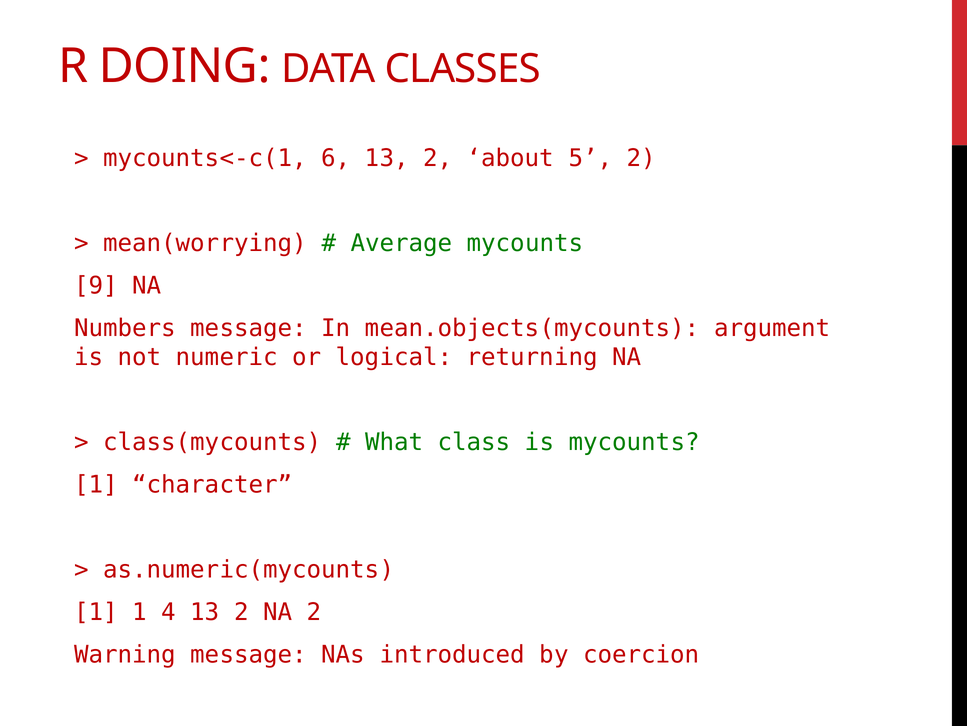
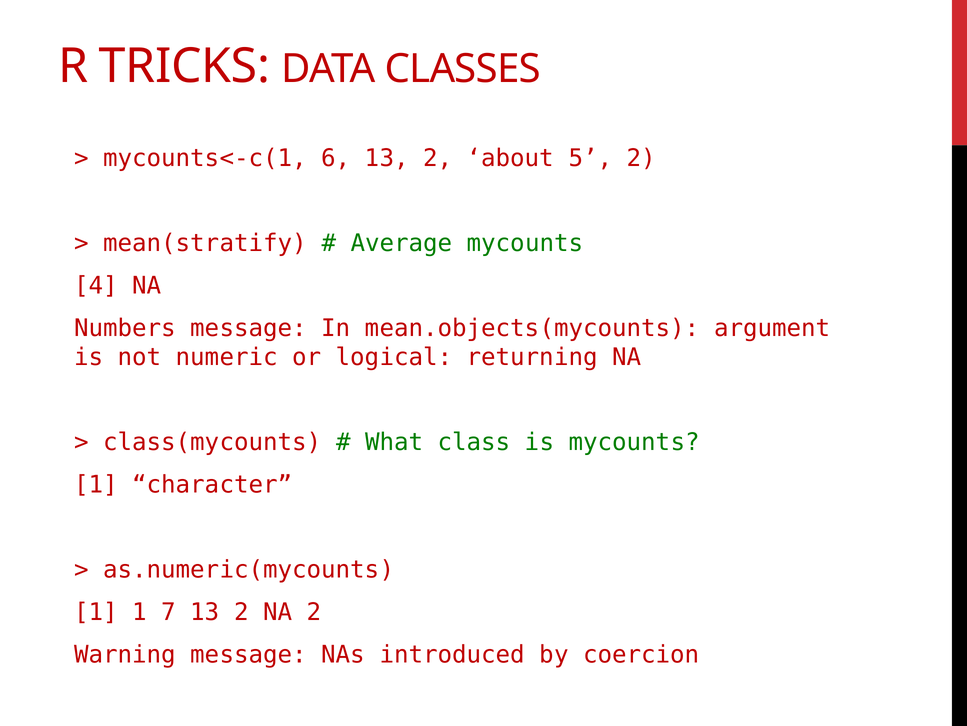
DOING: DOING -> TRICKS
mean(worrying: mean(worrying -> mean(stratify
9: 9 -> 4
4: 4 -> 7
